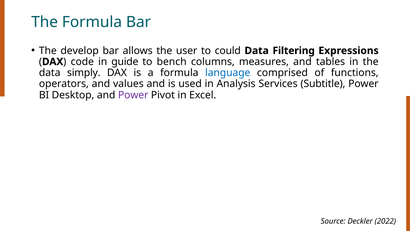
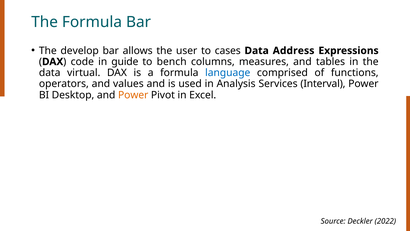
could: could -> cases
Filtering: Filtering -> Address
simply: simply -> virtual
Subtitle: Subtitle -> Interval
Power at (133, 95) colour: purple -> orange
